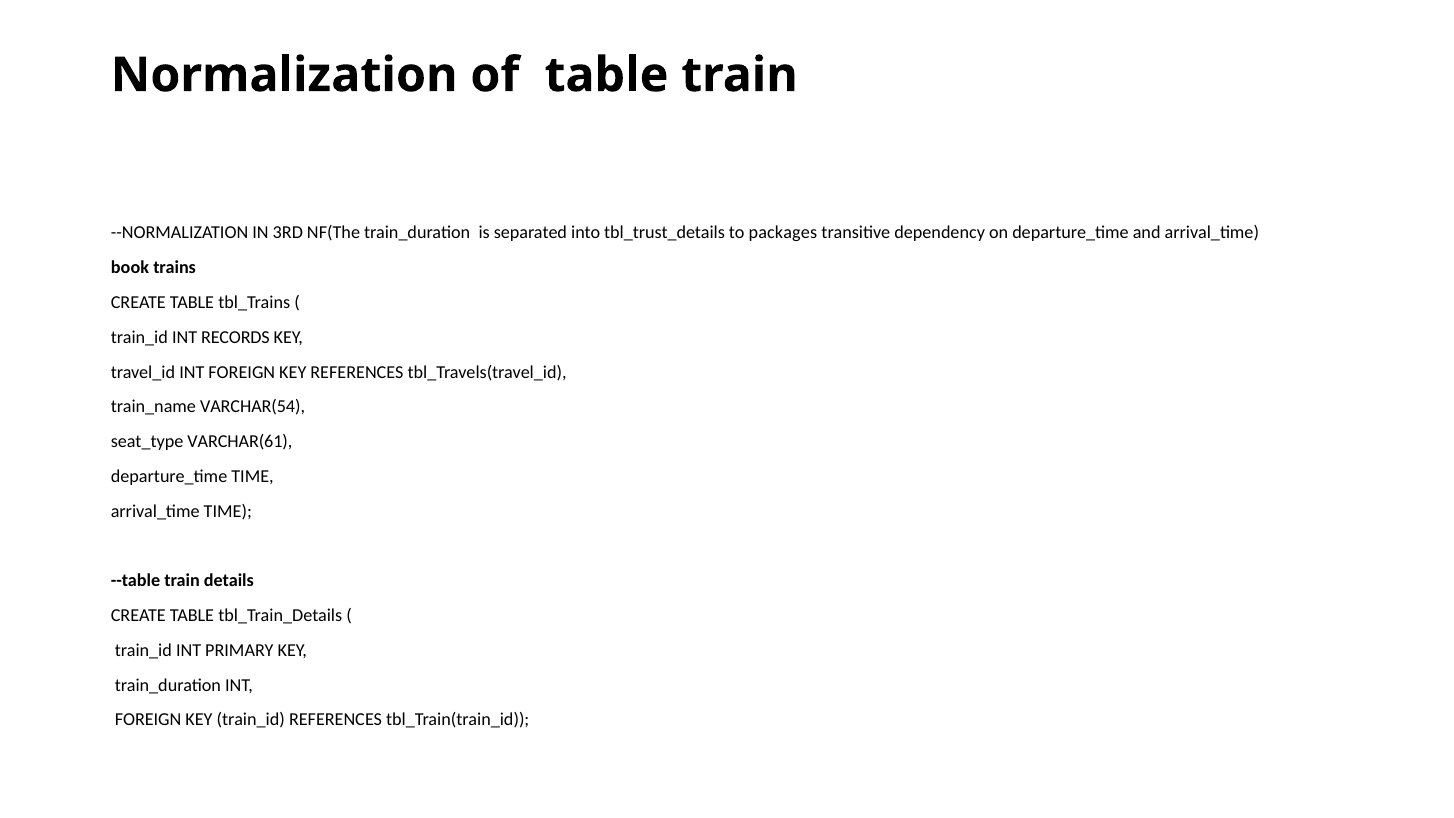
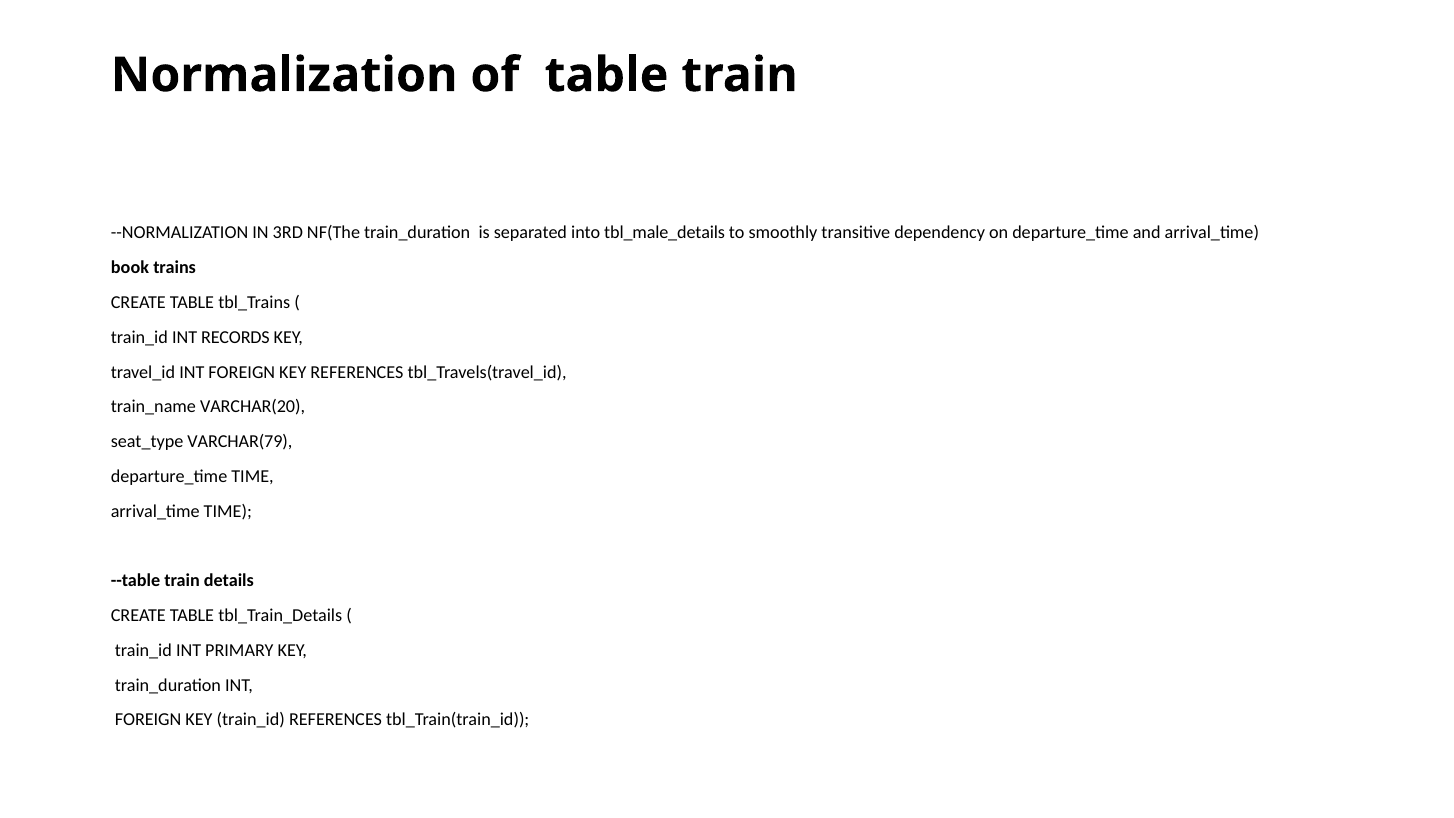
tbl_trust_details: tbl_trust_details -> tbl_male_details
packages: packages -> smoothly
VARCHAR(54: VARCHAR(54 -> VARCHAR(20
VARCHAR(61: VARCHAR(61 -> VARCHAR(79
